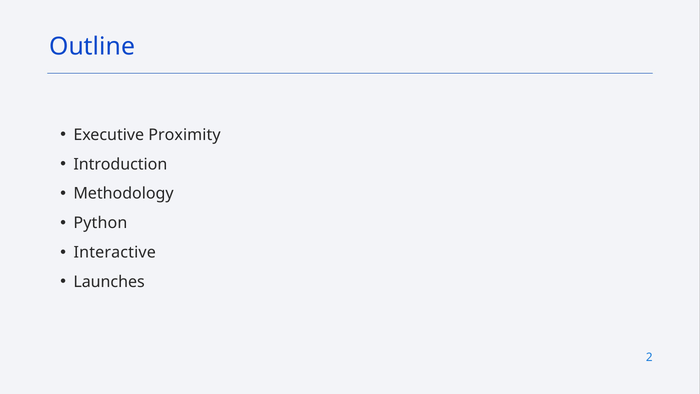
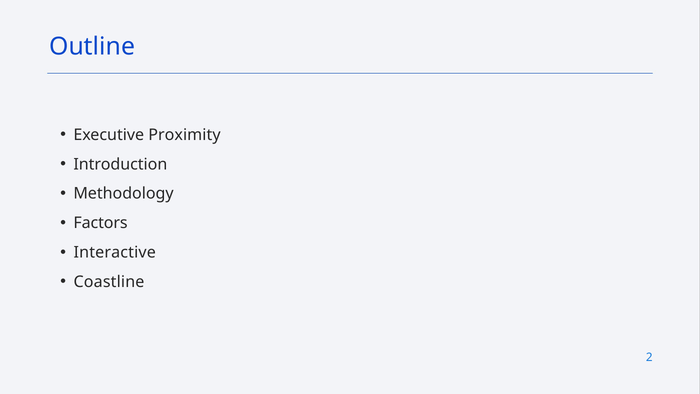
Python: Python -> Factors
Launches: Launches -> Coastline
